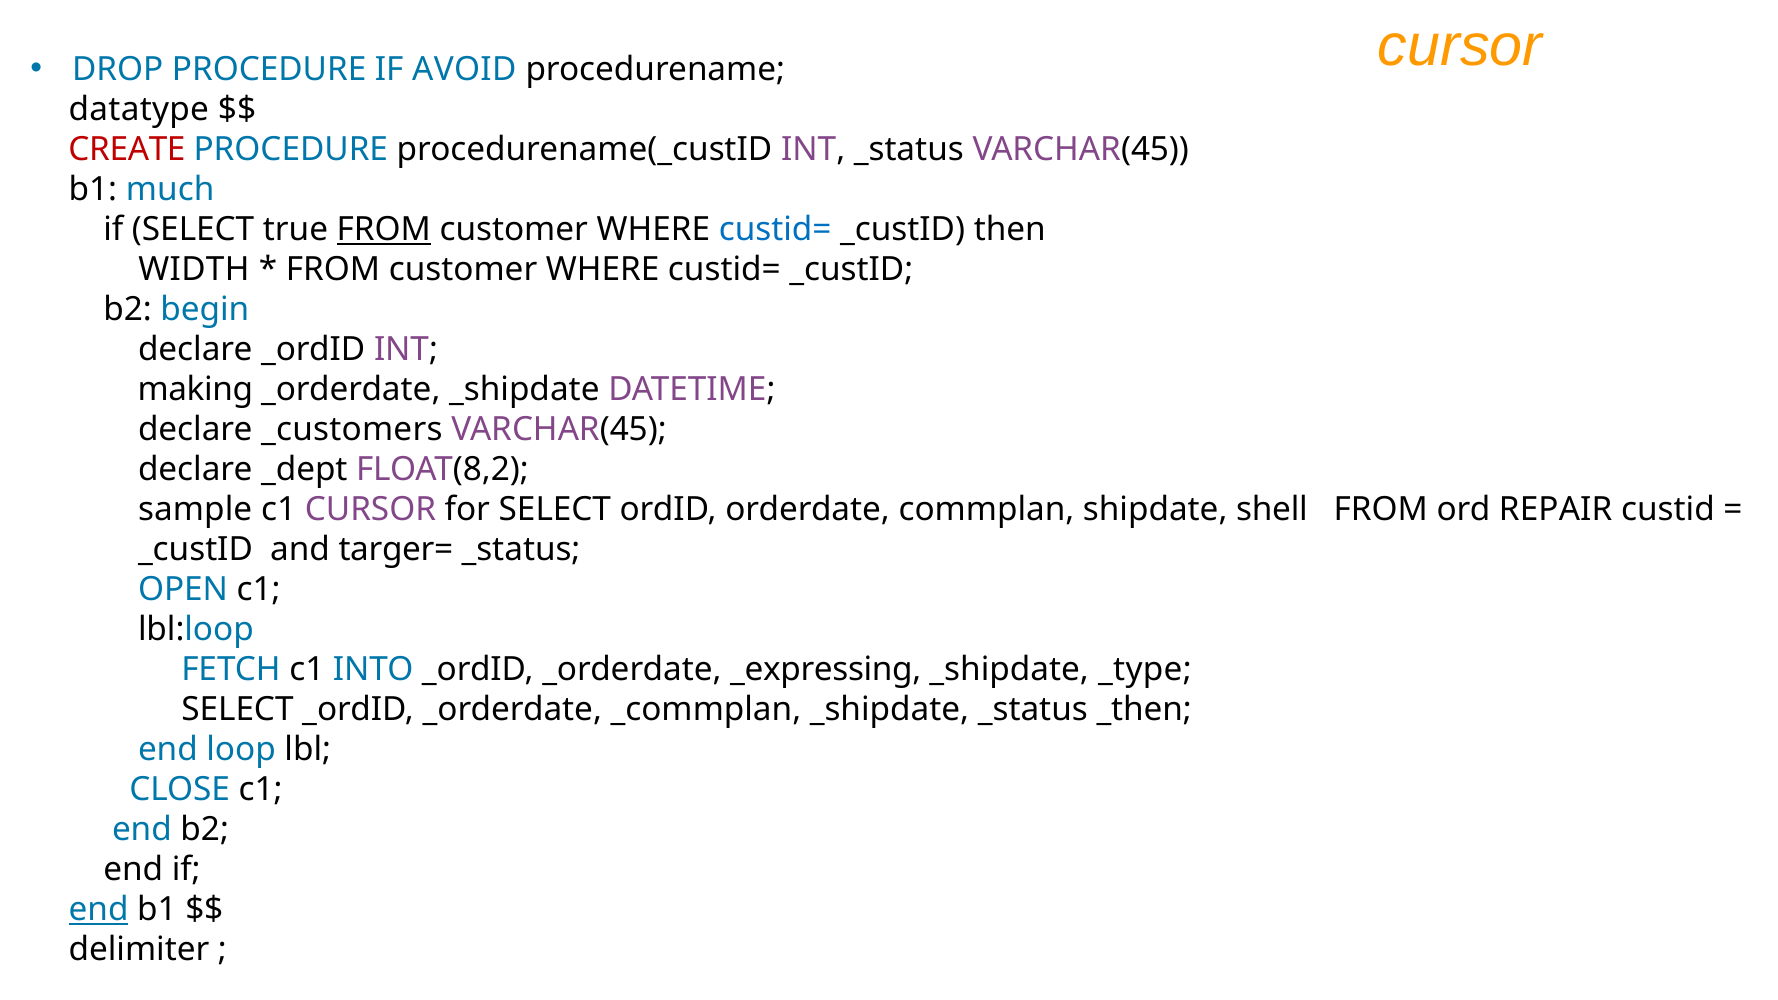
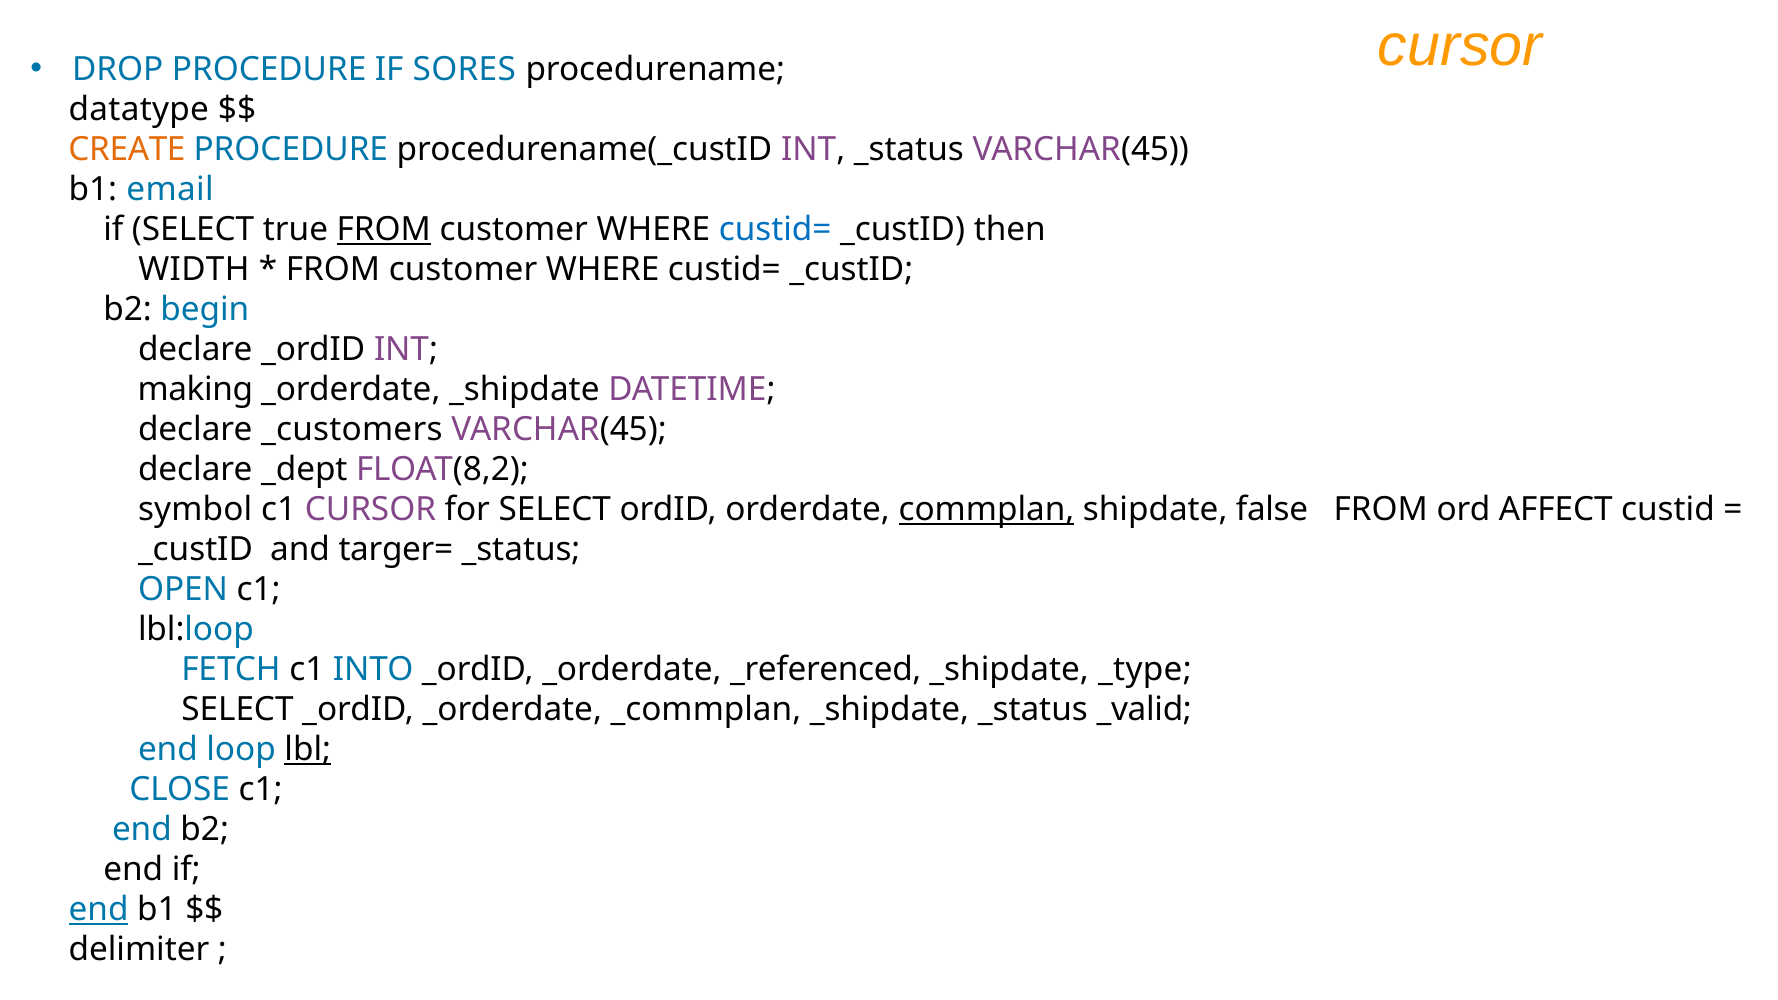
AVOID: AVOID -> SORES
CREATE colour: red -> orange
much: much -> email
sample: sample -> symbol
commplan underline: none -> present
shell: shell -> false
REPAIR: REPAIR -> AFFECT
_expressing: _expressing -> _referenced
_then: _then -> _valid
lbl underline: none -> present
